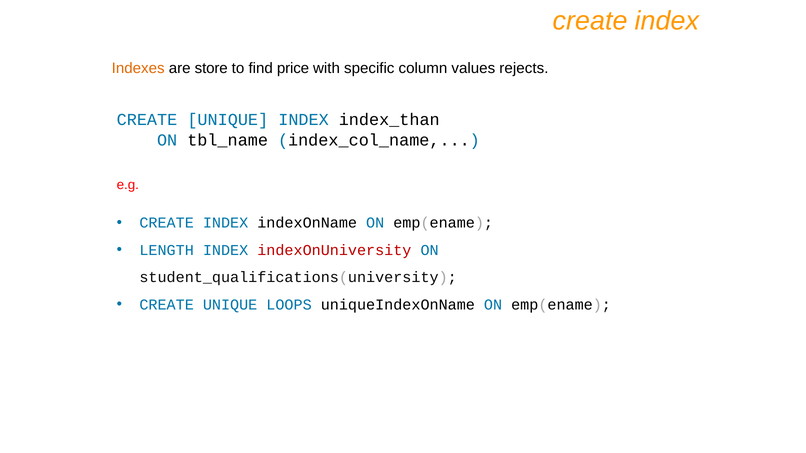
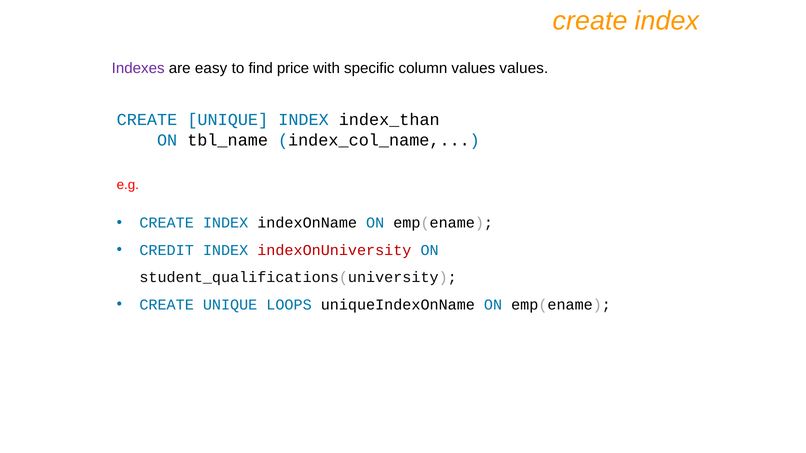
Indexes colour: orange -> purple
store: store -> easy
values rejects: rejects -> values
LENGTH: LENGTH -> CREDIT
